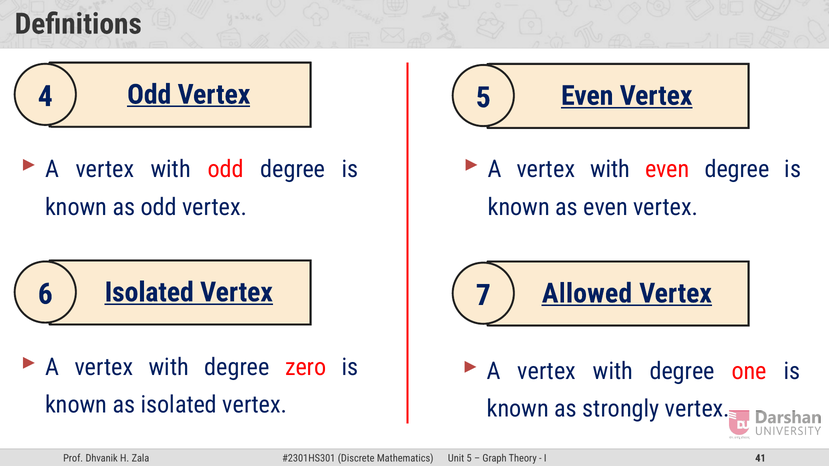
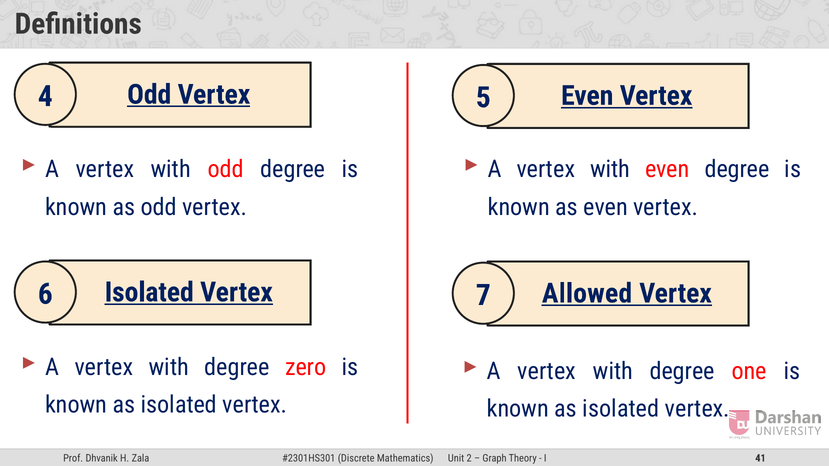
strongly at (621, 409): strongly -> isolated
5 at (469, 458): 5 -> 2
